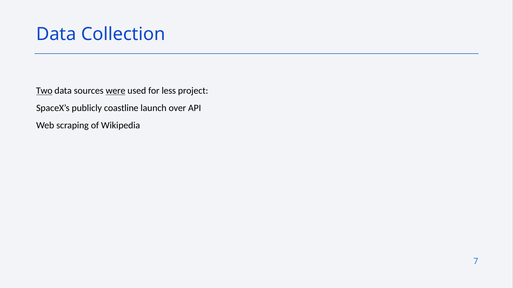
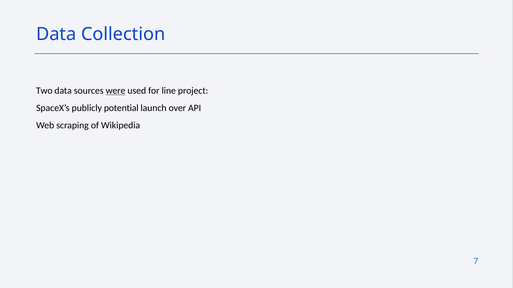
Two underline: present -> none
less: less -> line
coastline: coastline -> potential
